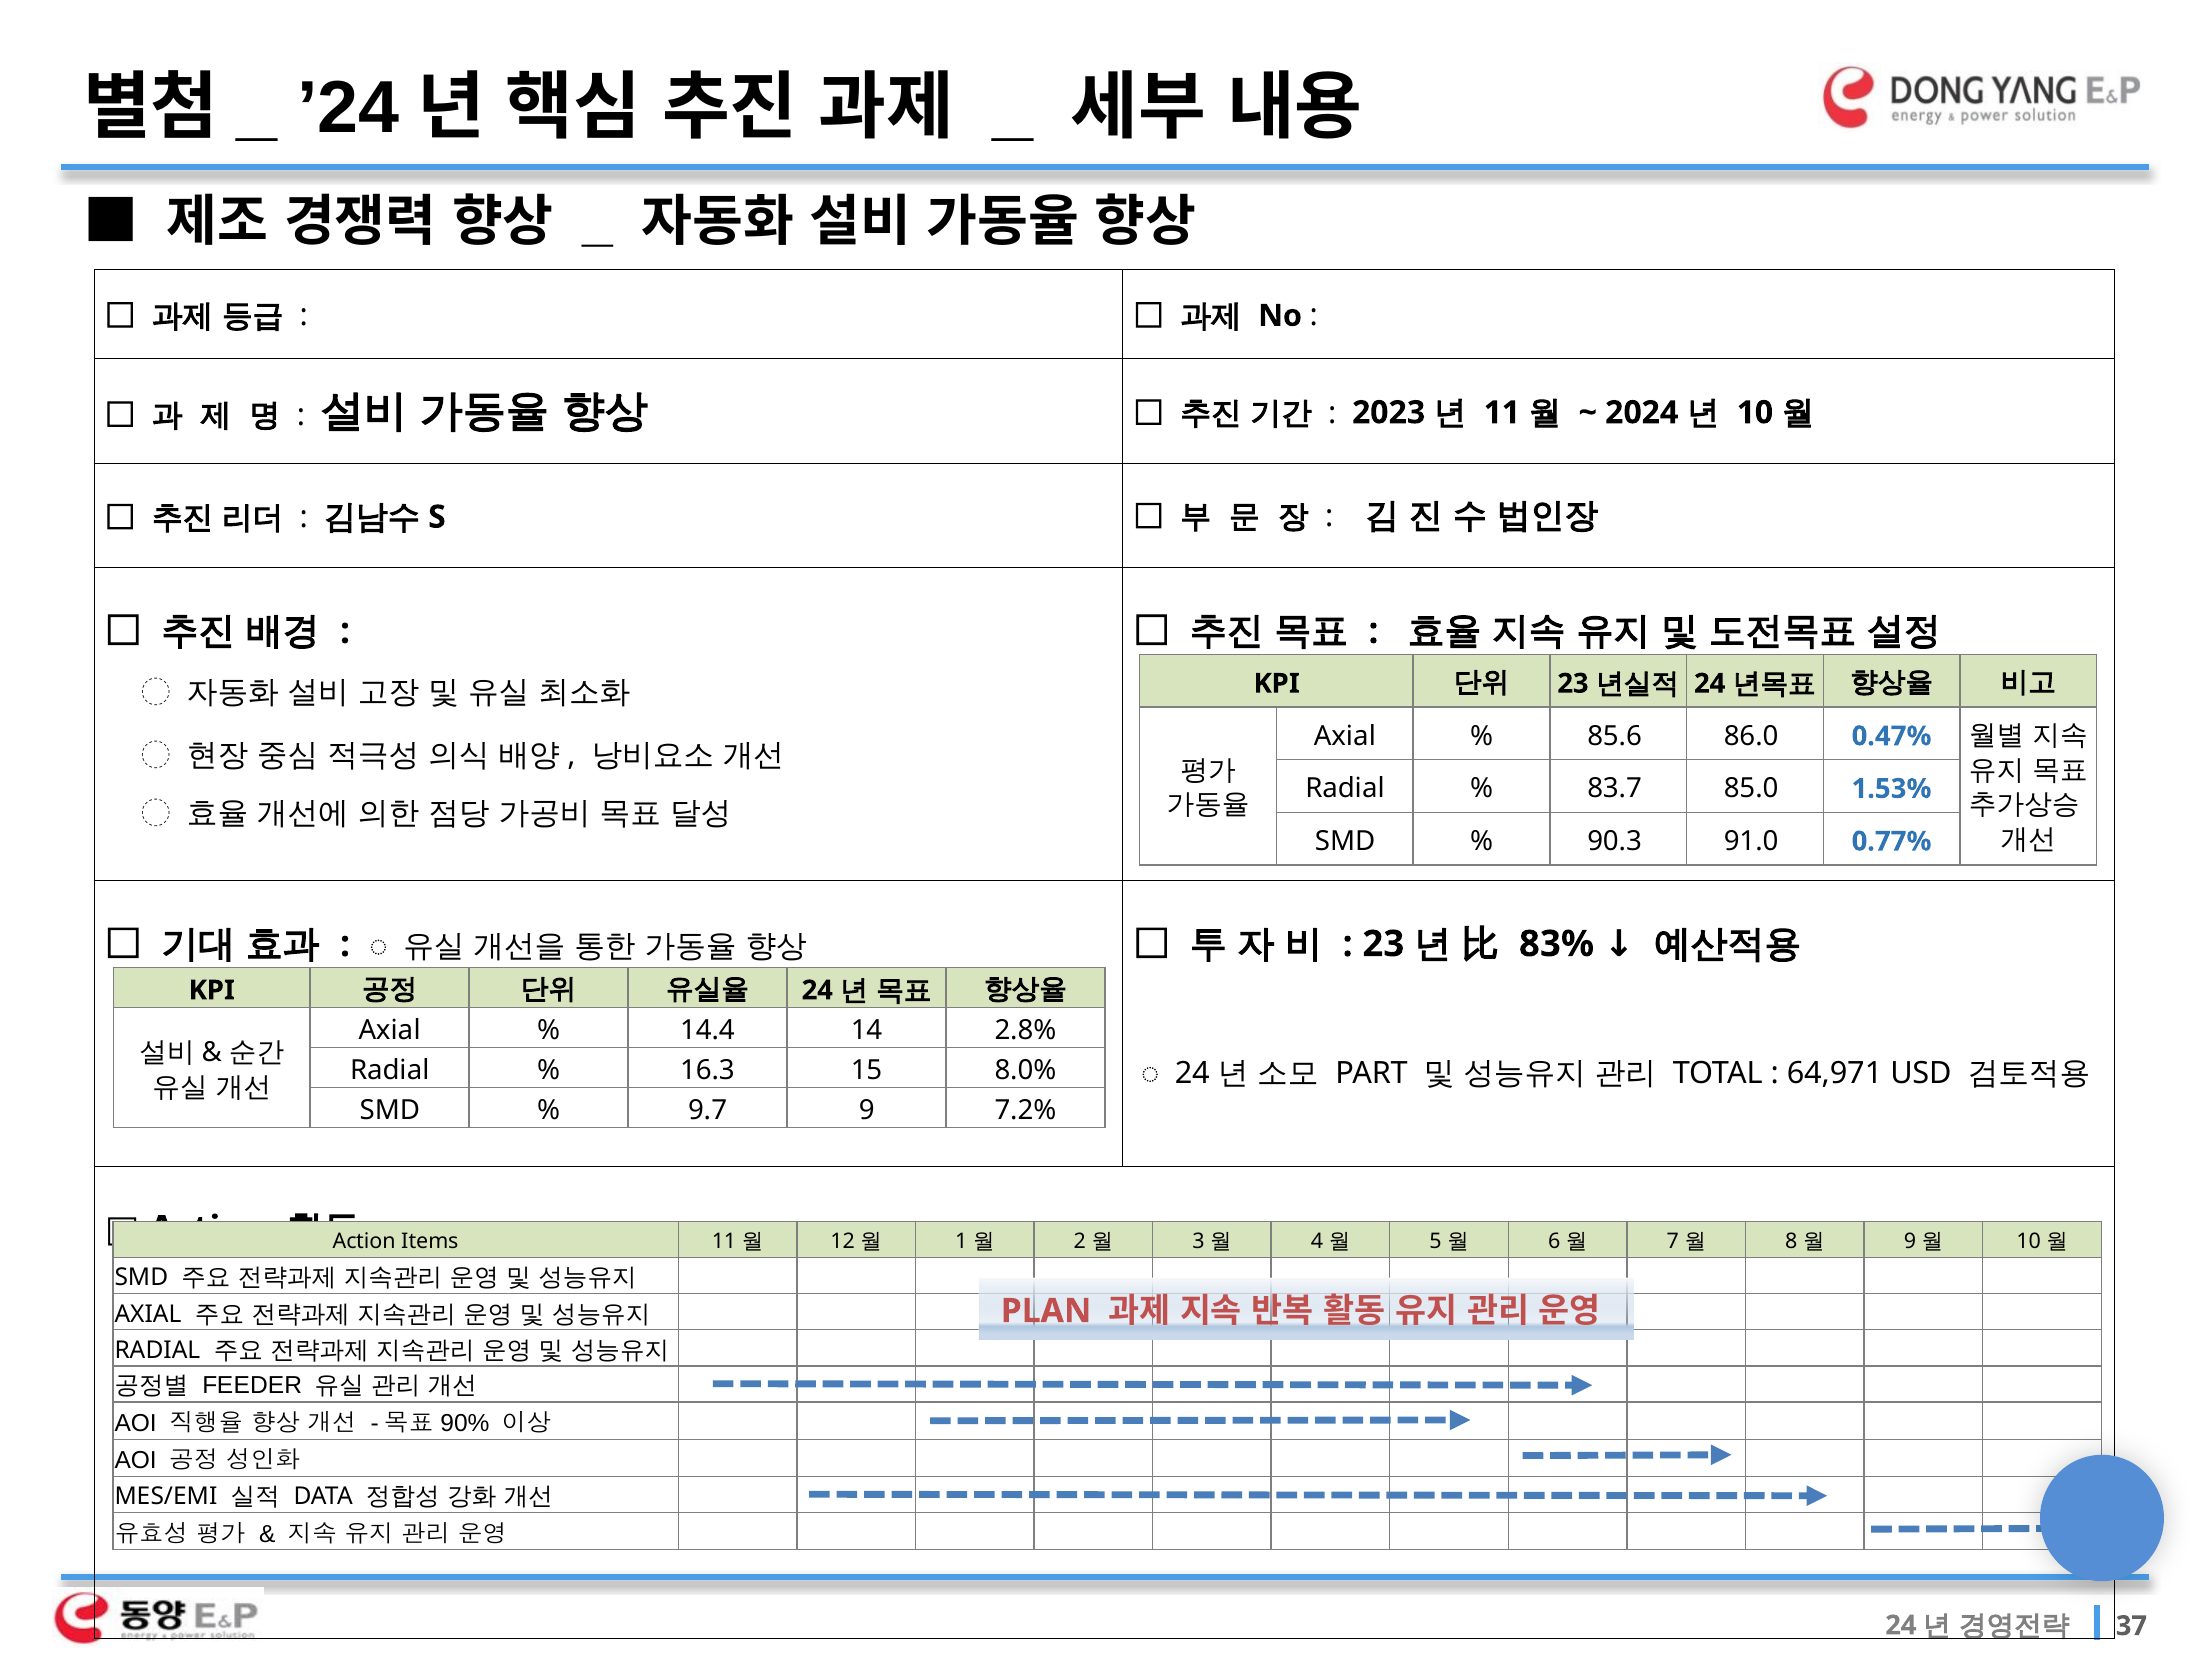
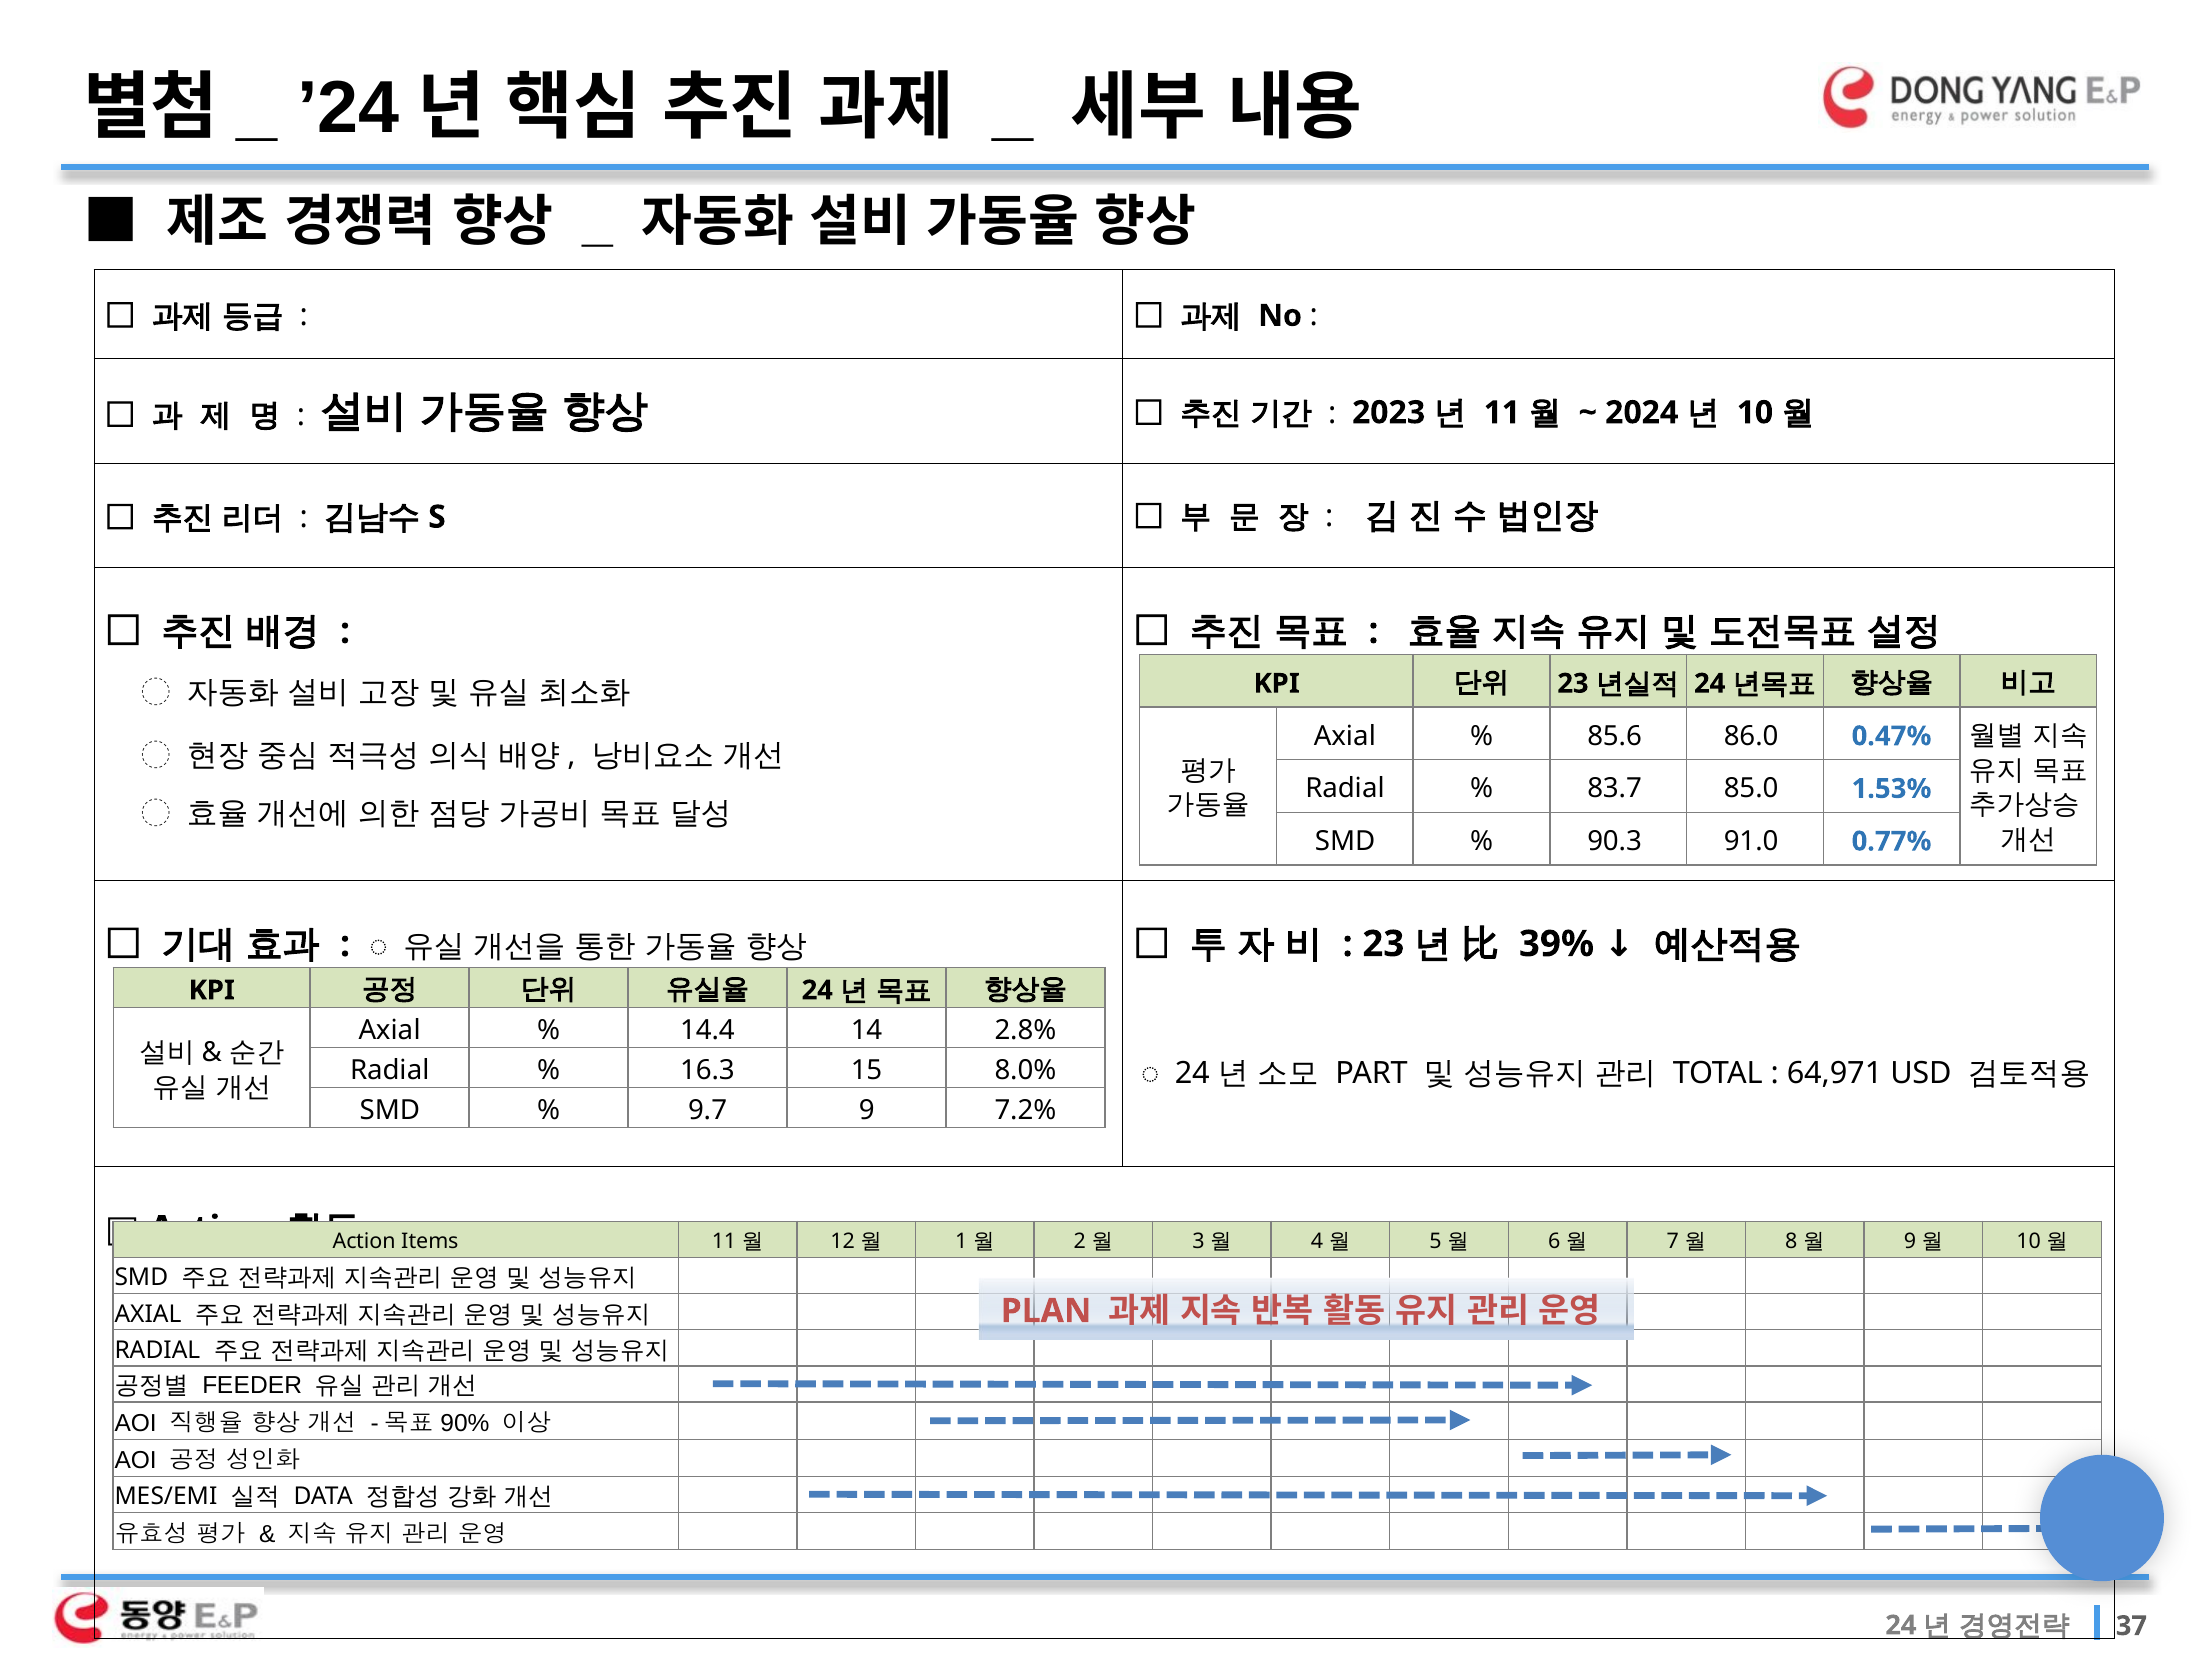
83%: 83% -> 39%
